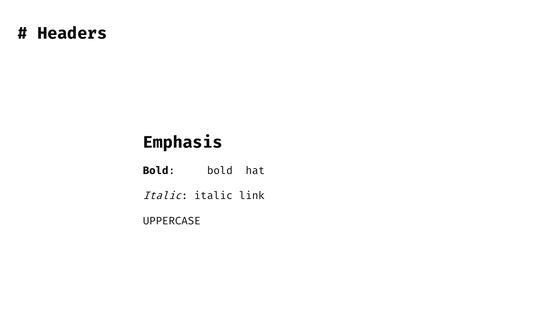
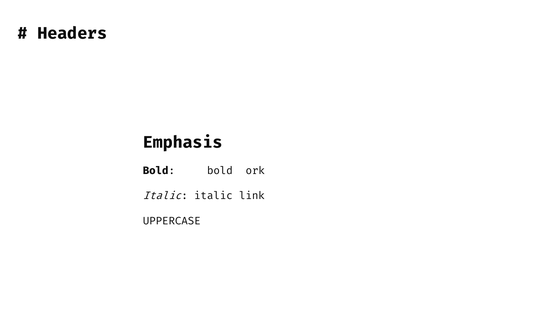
what: what -> work
